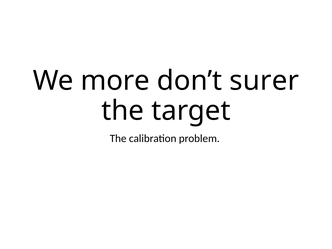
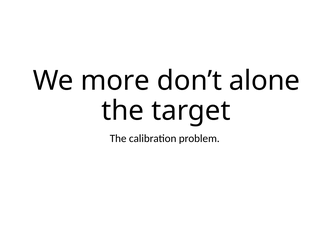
surer: surer -> alone
